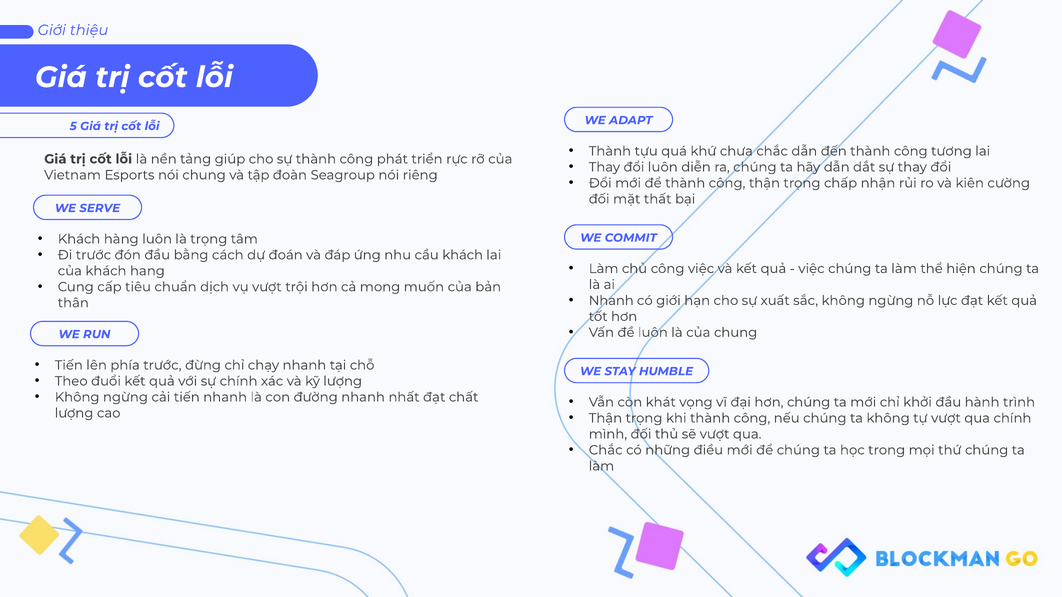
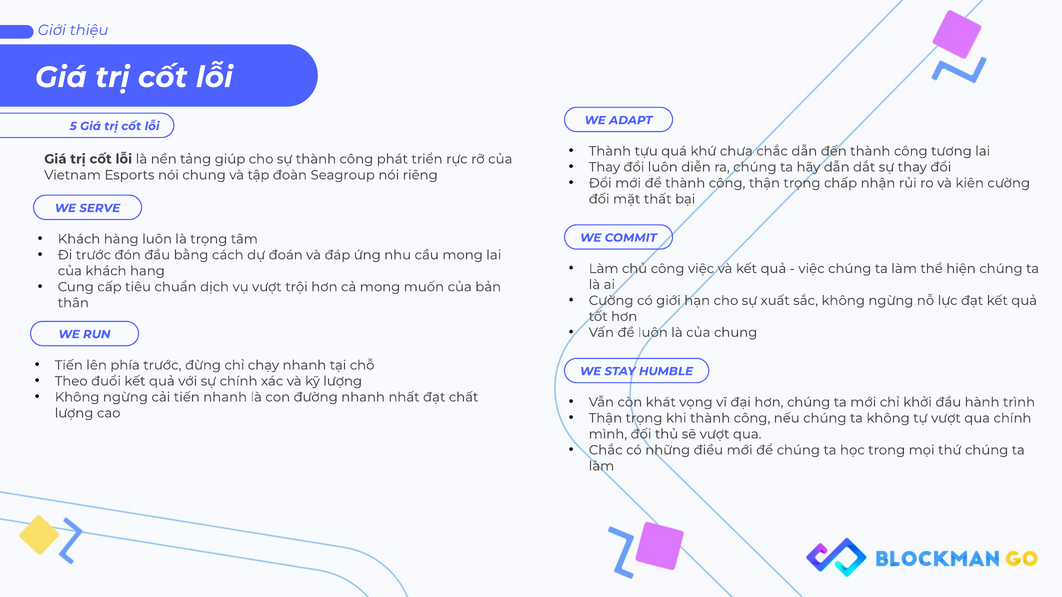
cầu khách: khách -> mong
Nhanh at (611, 301): Nhanh -> Cường
